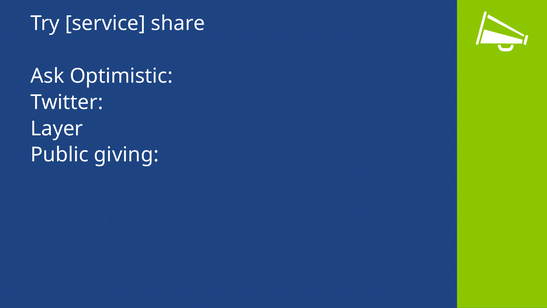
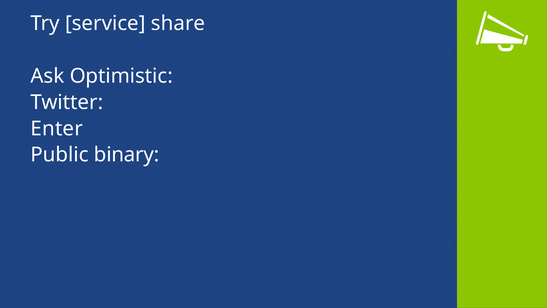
Layer: Layer -> Enter
giving: giving -> binary
